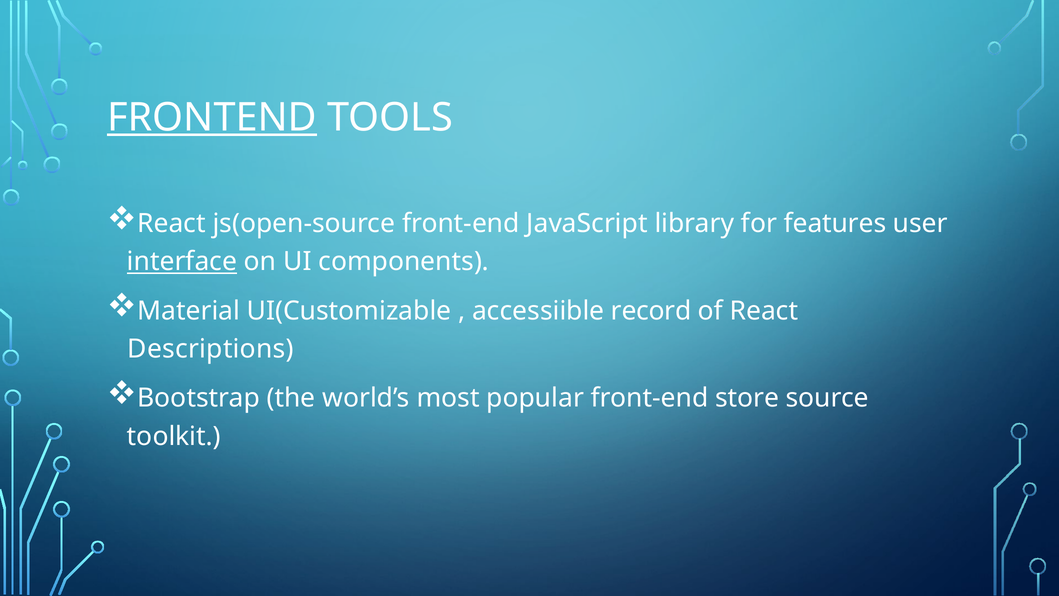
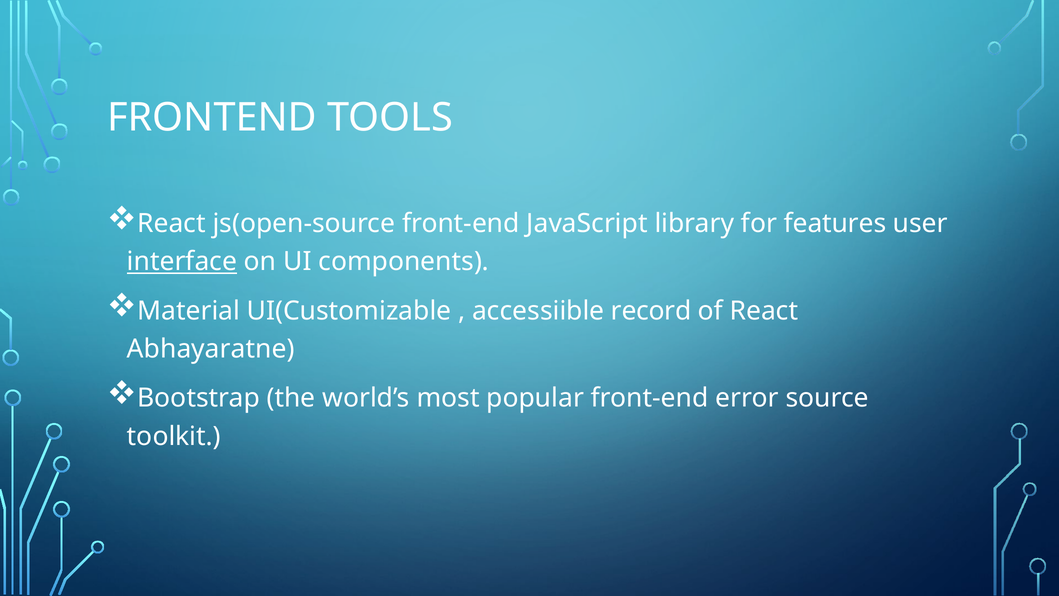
FRONTEND underline: present -> none
Descriptions: Descriptions -> Abhayaratne
store: store -> error
